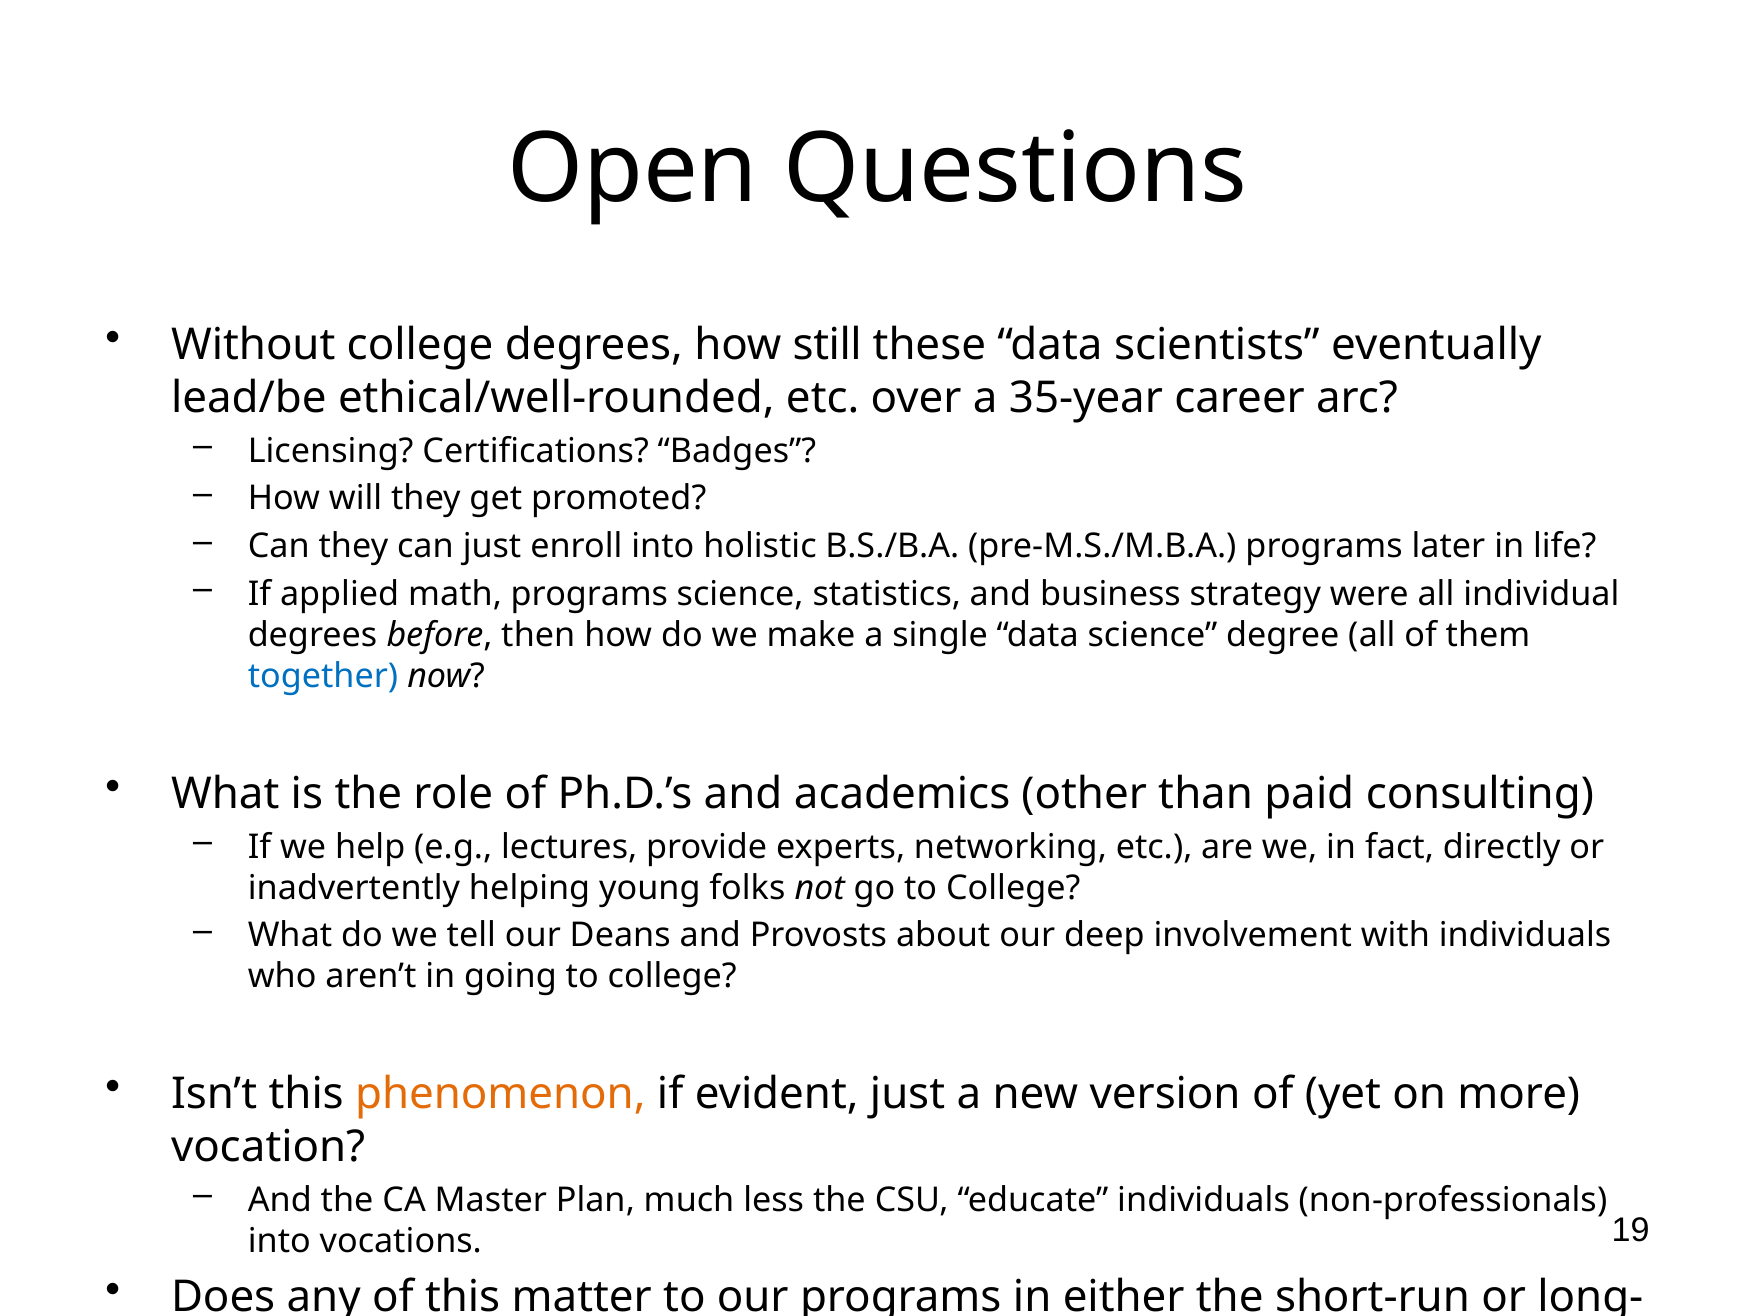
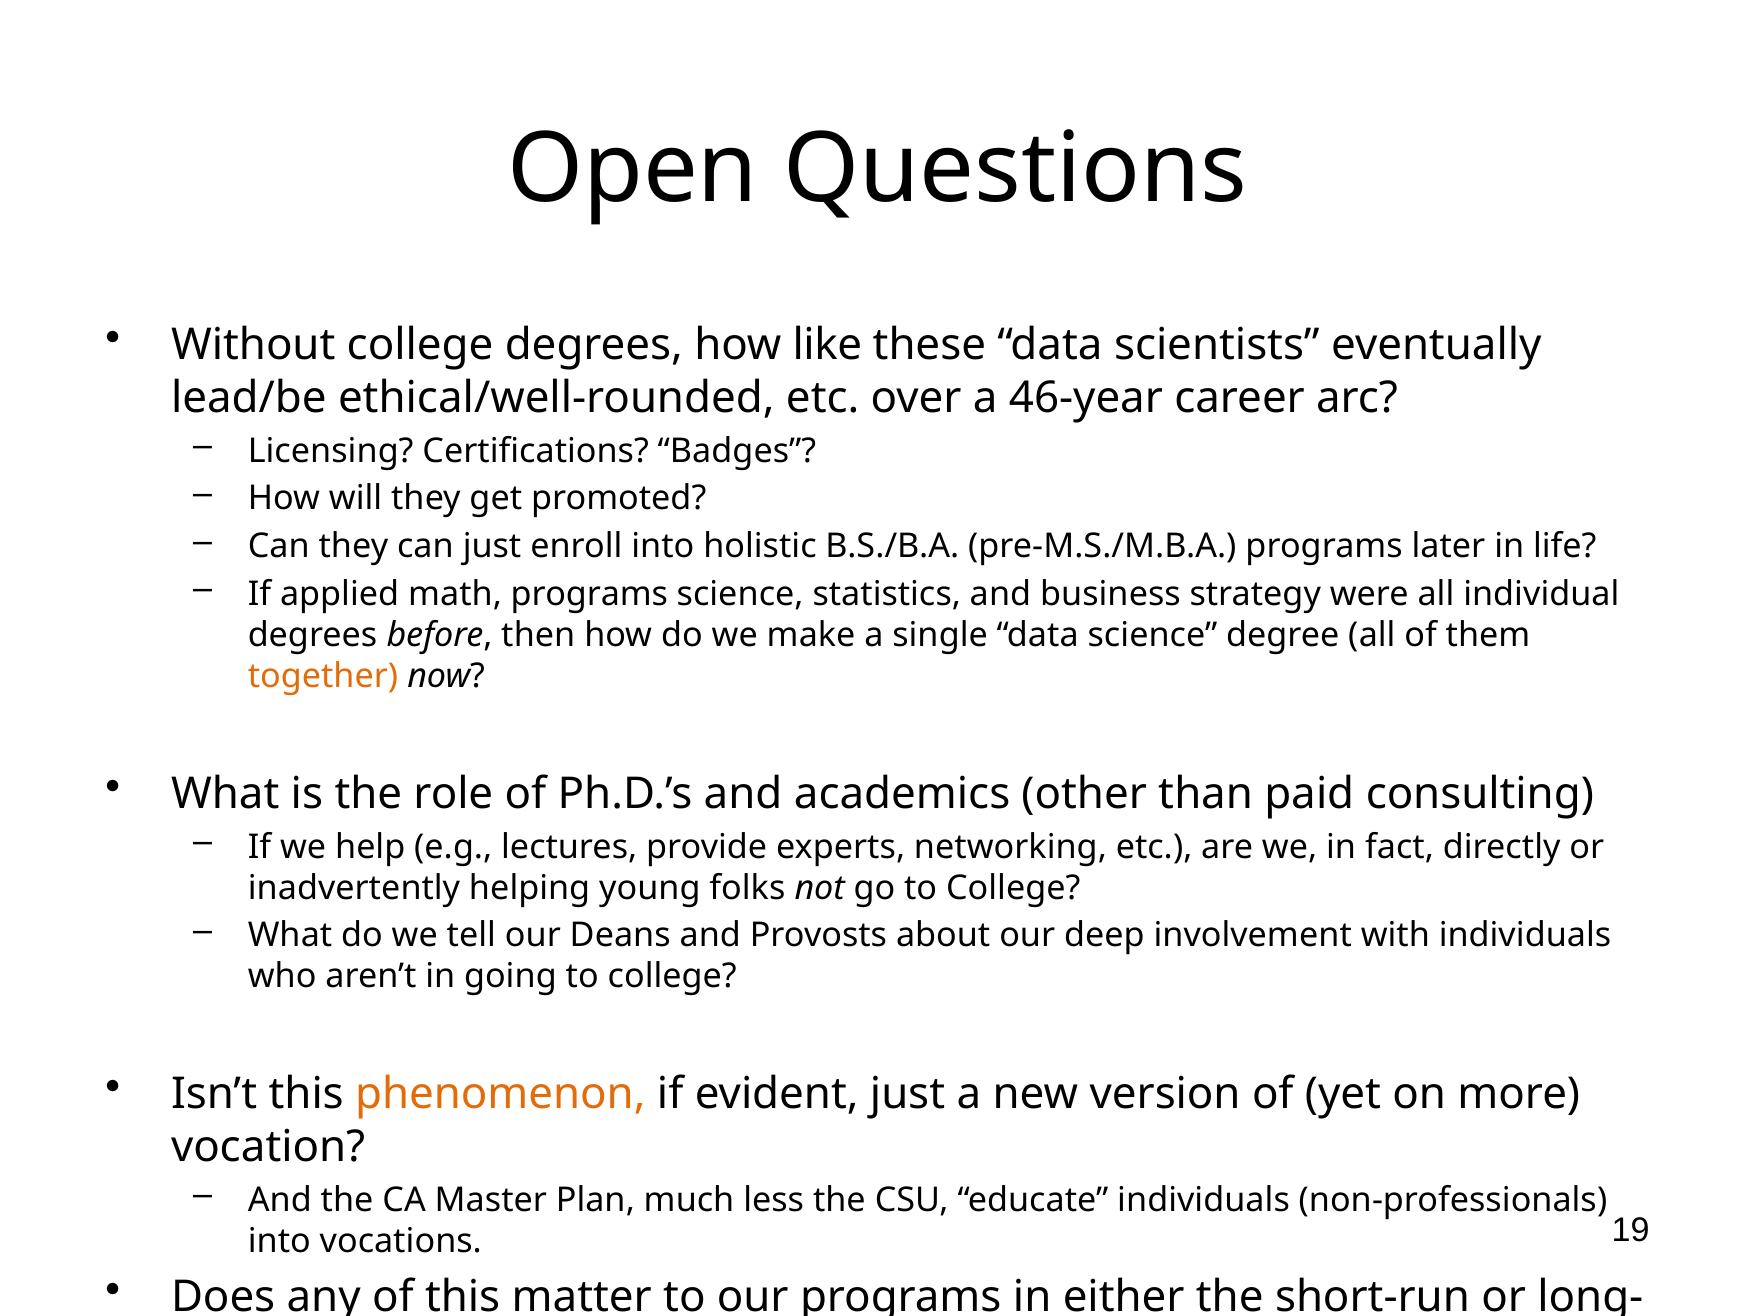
still: still -> like
35-year: 35-year -> 46-year
together colour: blue -> orange
